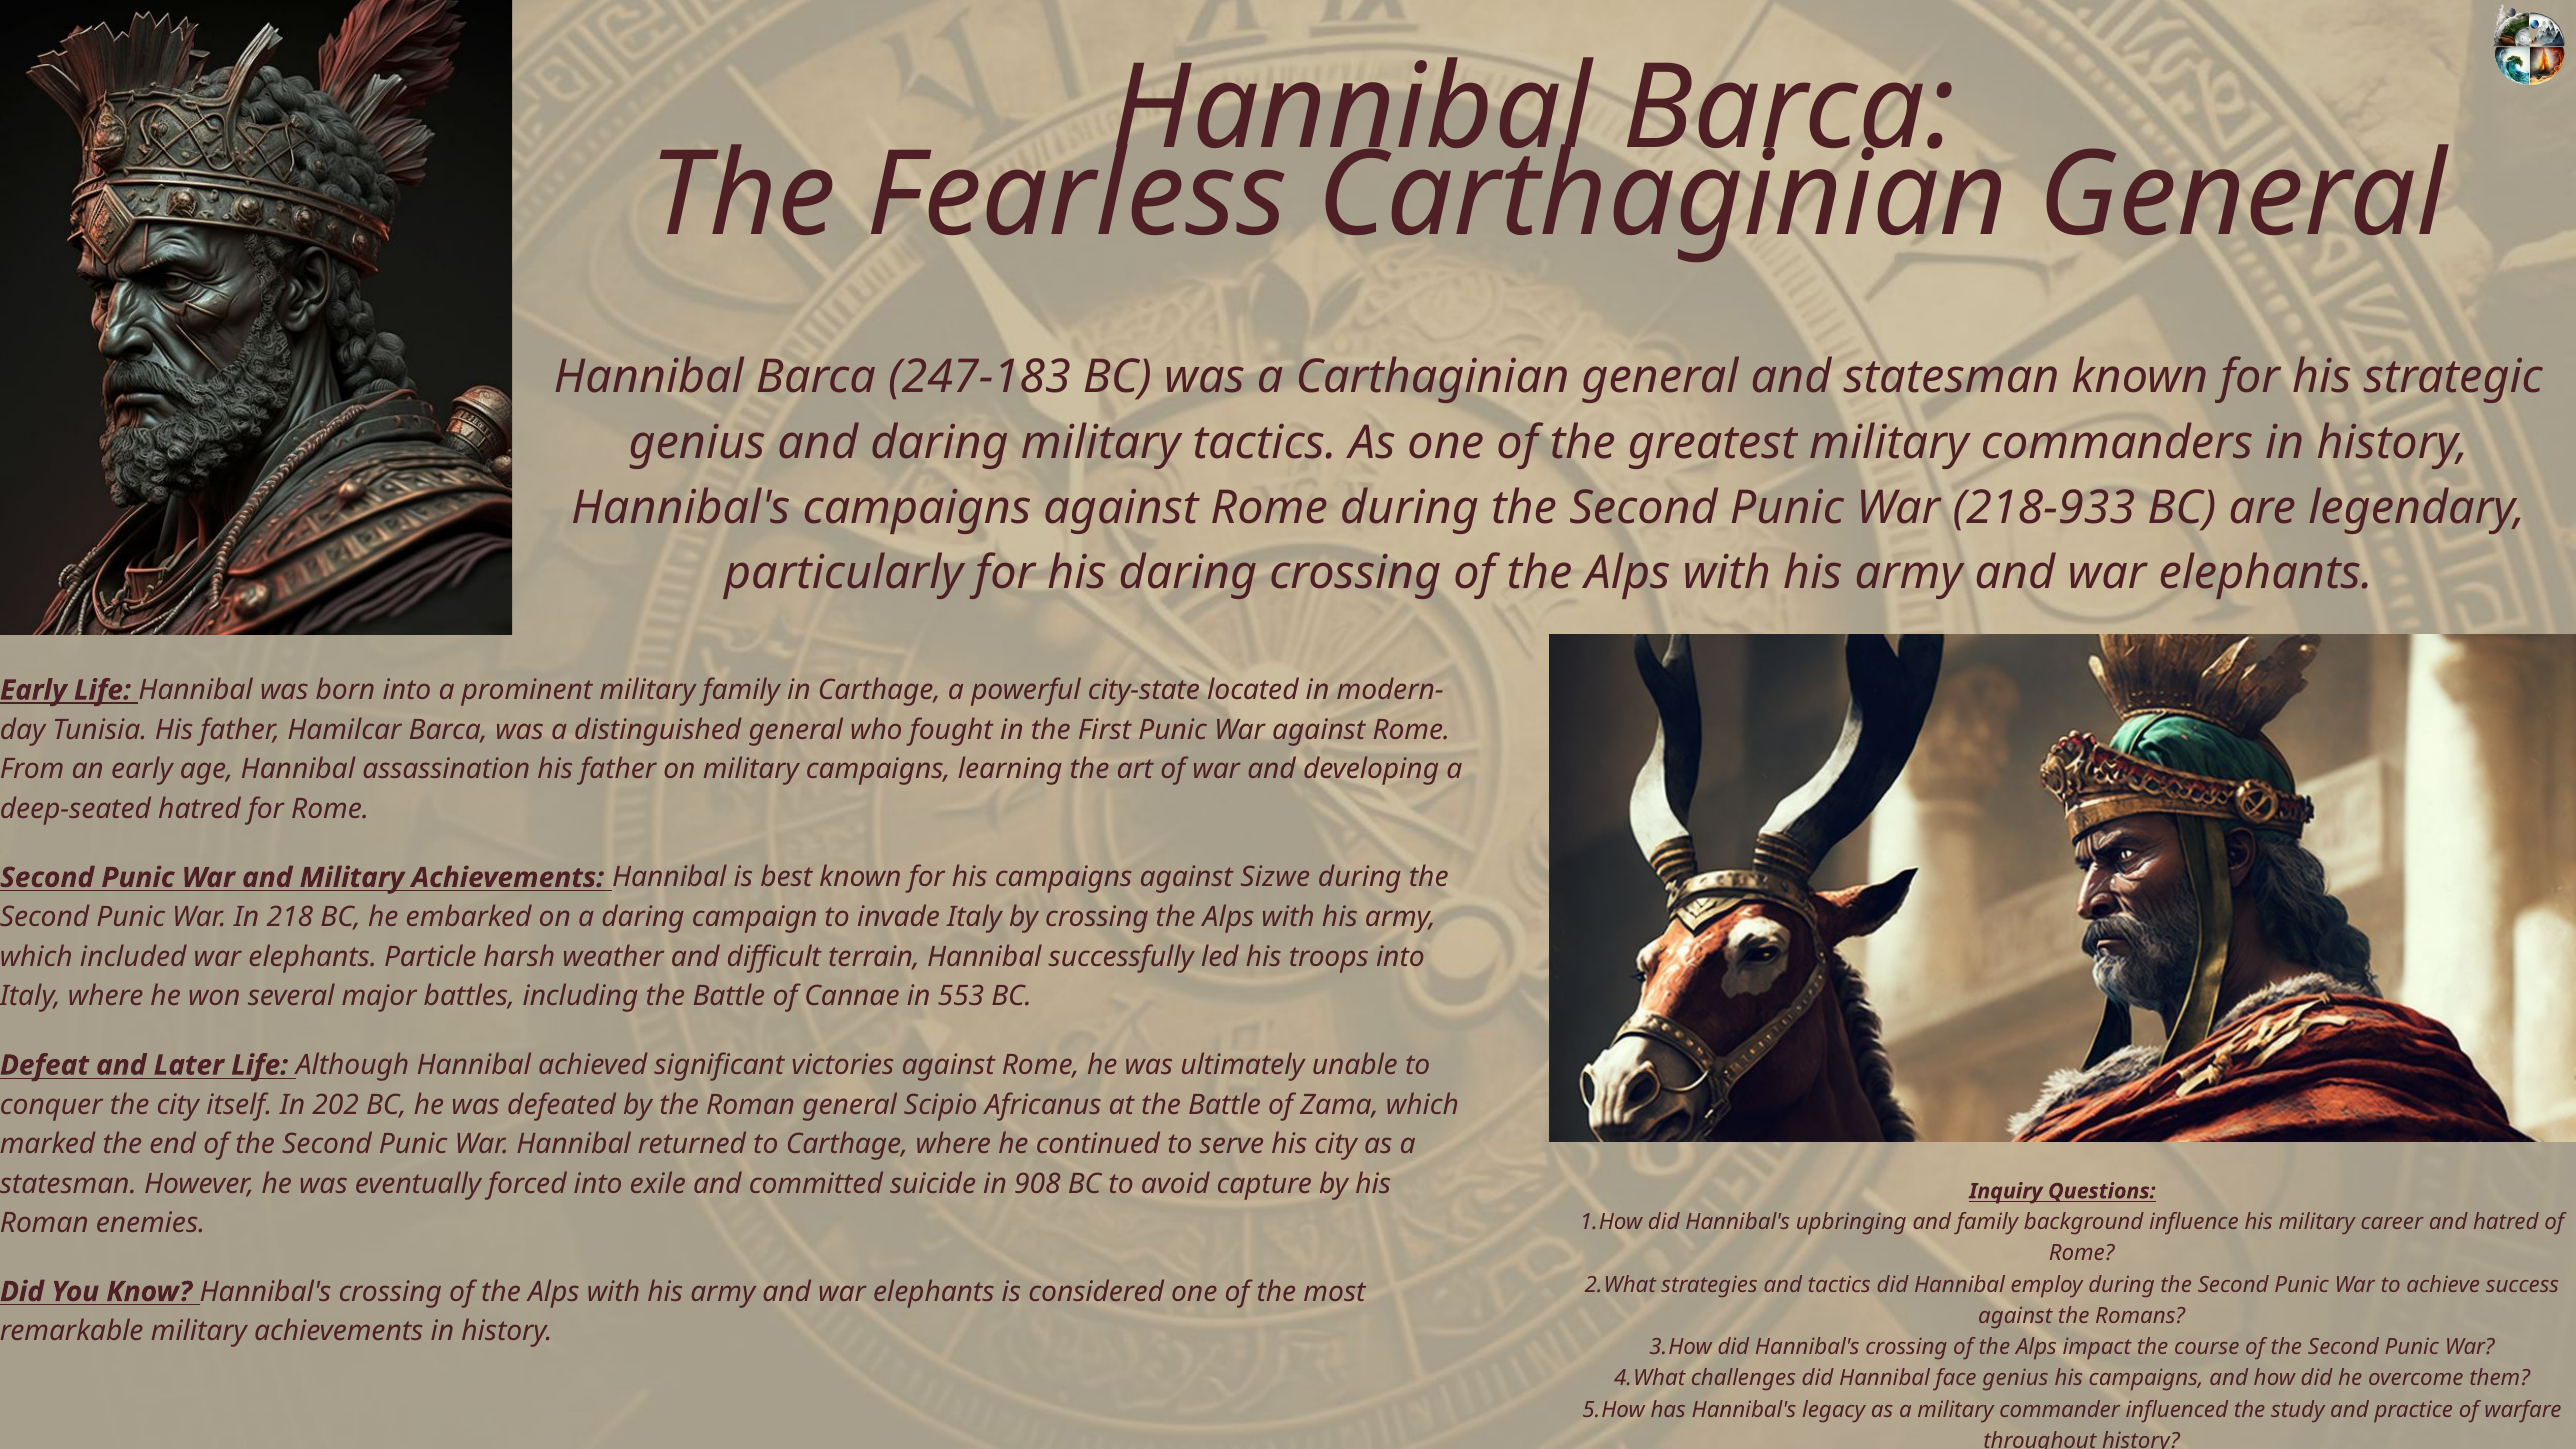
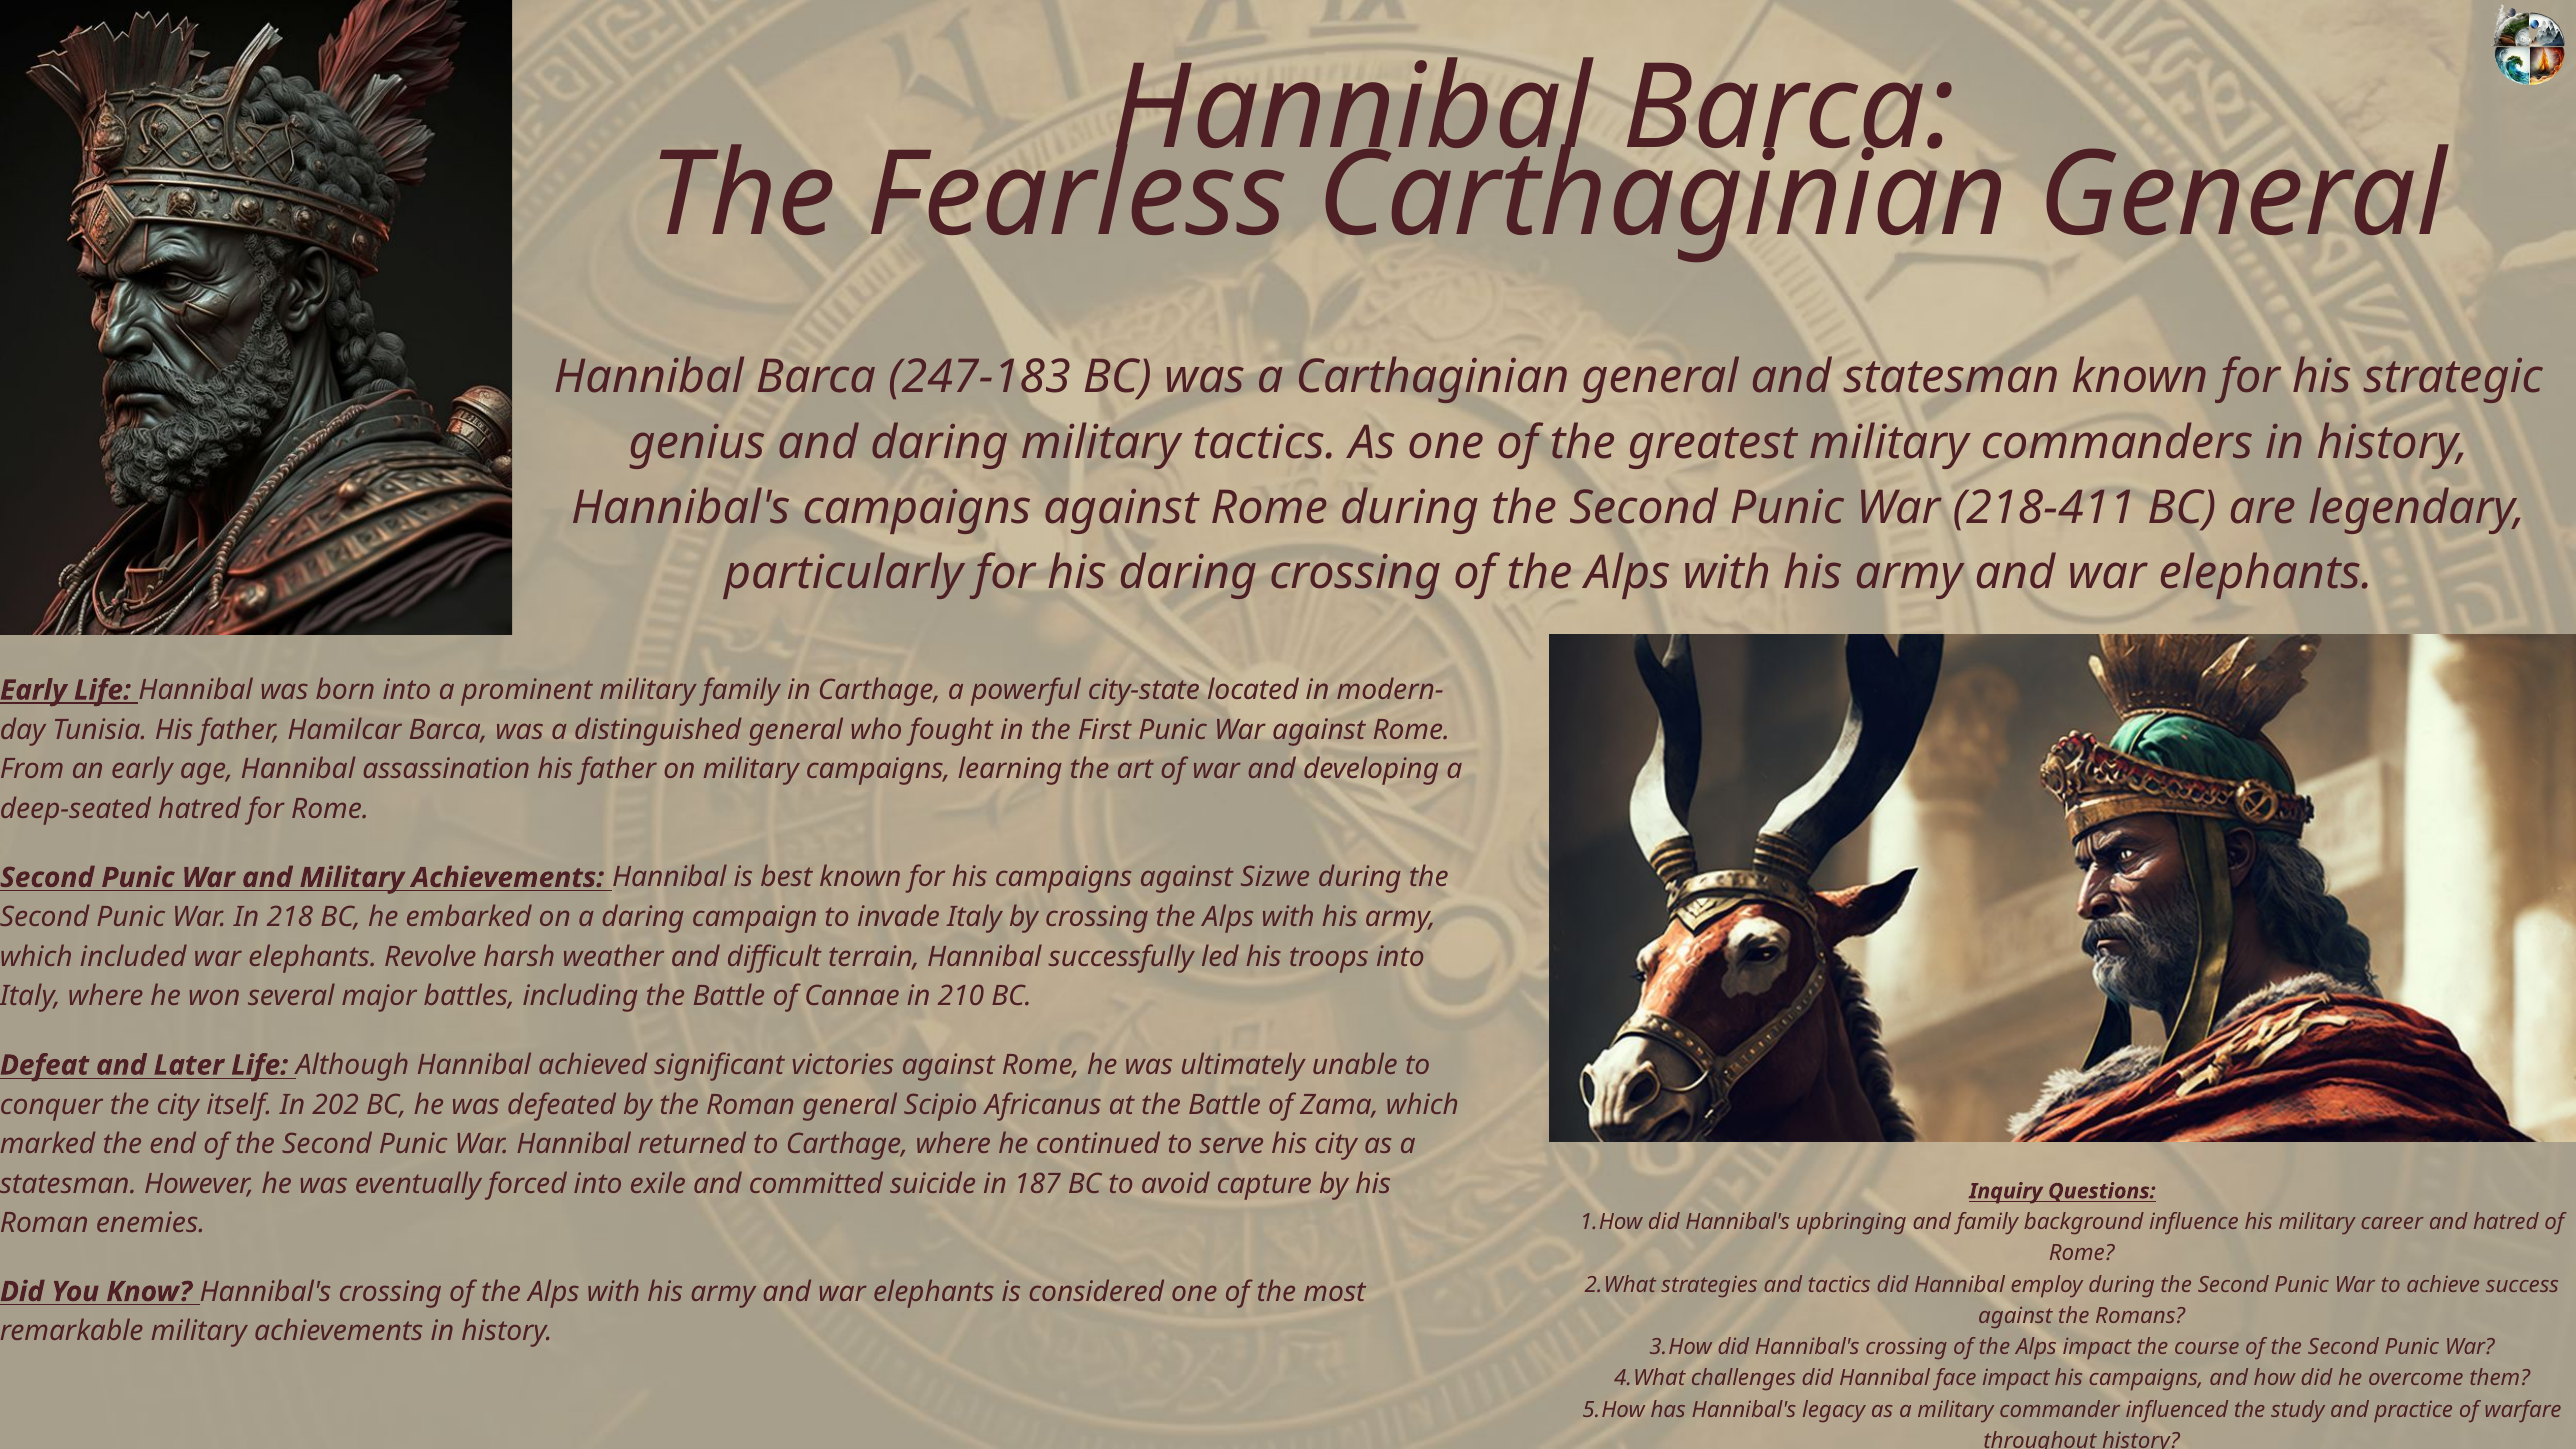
218-933: 218-933 -> 218-411
Particle: Particle -> Revolve
553: 553 -> 210
908: 908 -> 187
face genius: genius -> impact
